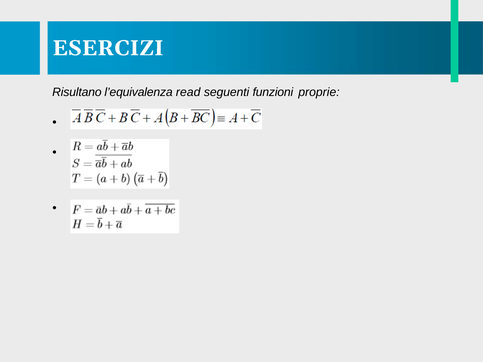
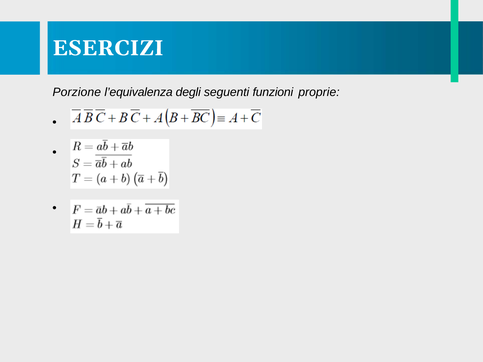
Risultano: Risultano -> Porzione
read: read -> degli
